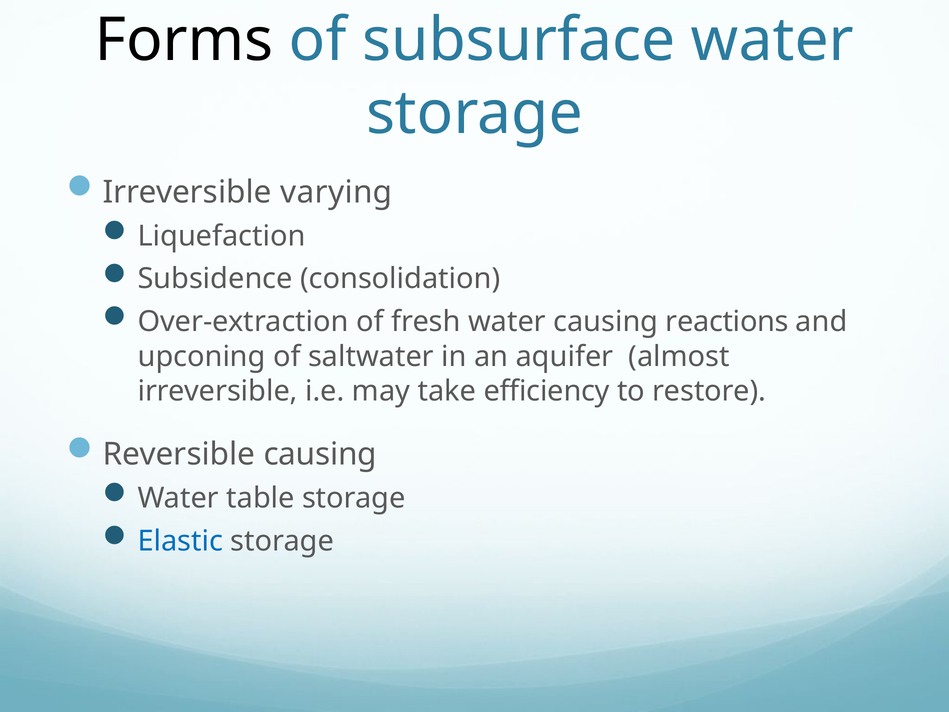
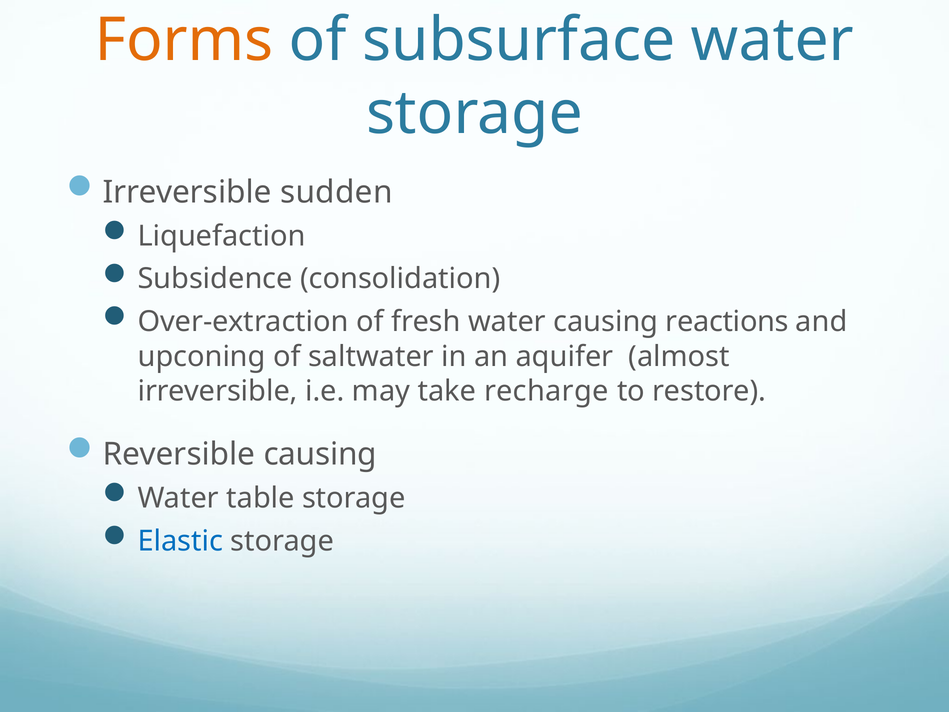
Forms colour: black -> orange
varying: varying -> sudden
efficiency: efficiency -> recharge
